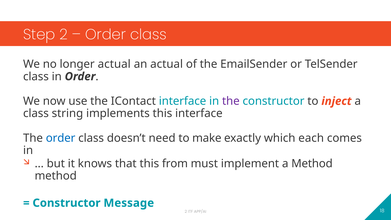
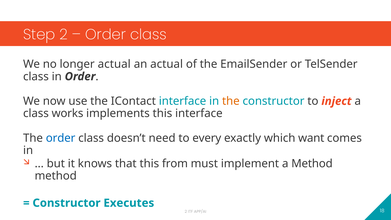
the at (231, 101) colour: purple -> orange
string: string -> works
make: make -> every
each: each -> want
Message: Message -> Executes
